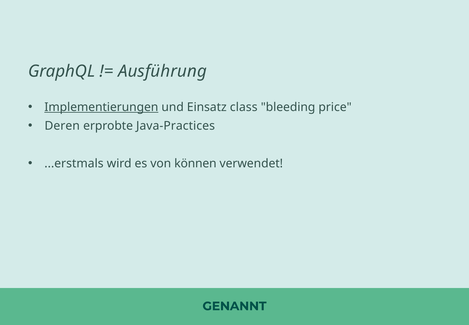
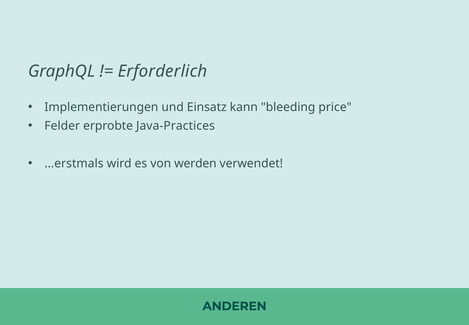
Ausführung: Ausführung -> Erforderlich
Implementierungen underline: present -> none
class: class -> kann
Deren: Deren -> Felder
können: können -> werden
GENANNT: GENANNT -> ANDEREN
